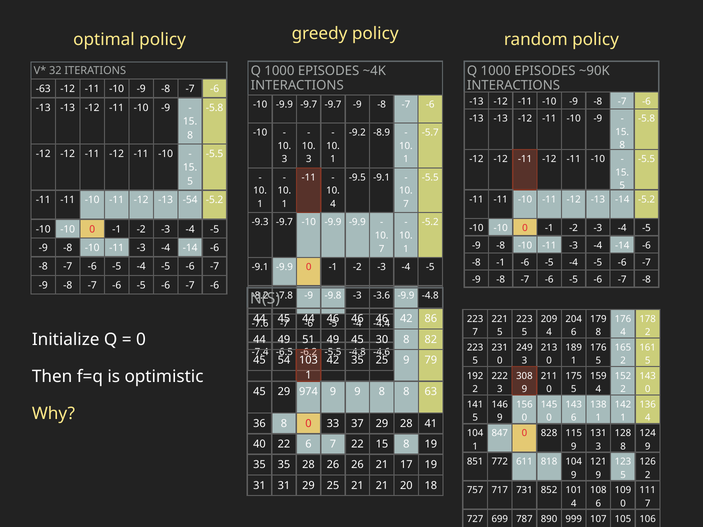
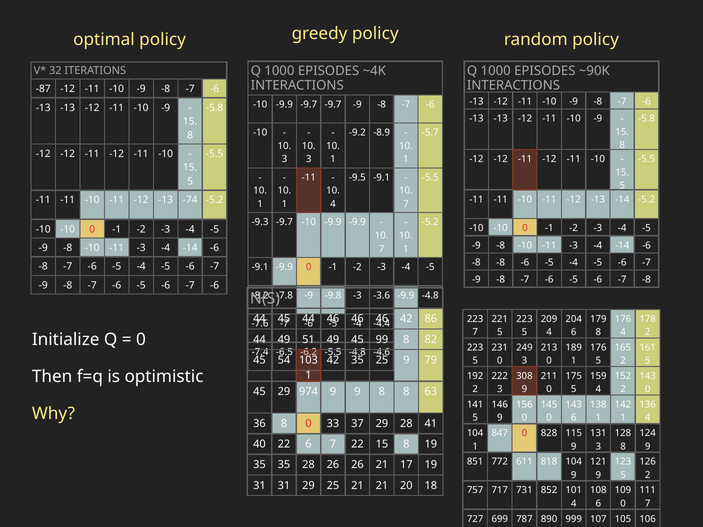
-63: -63 -> -87
-54: -54 -> -74
-8 -1: -1 -> -8
30: 30 -> 99
